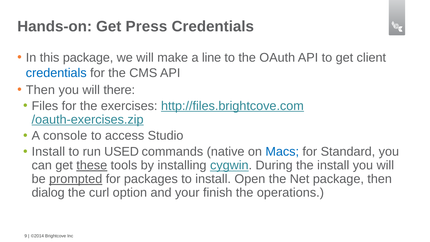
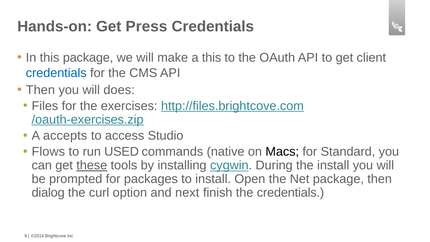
a line: line -> this
there: there -> does
console: console -> accepts
Install at (48, 152): Install -> Flows
Macs colour: blue -> black
prompted underline: present -> none
your: your -> next
the operations: operations -> credentials
